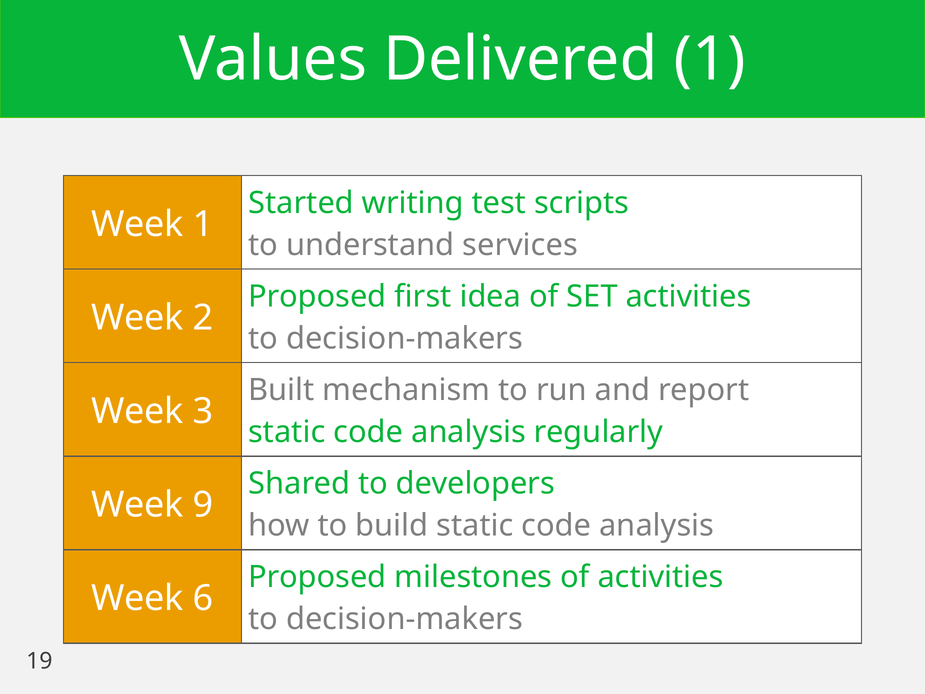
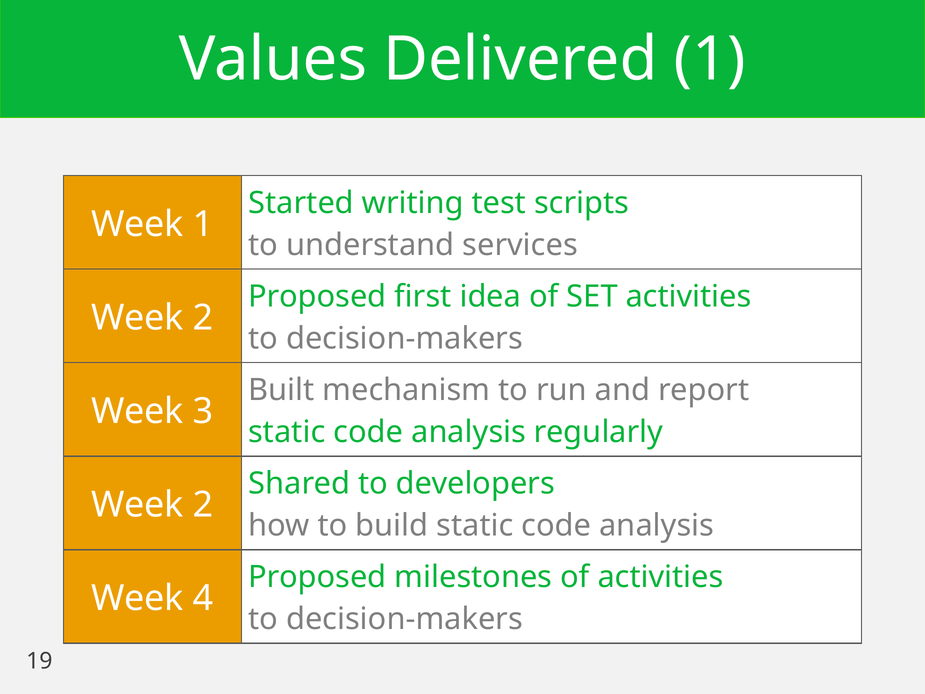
9 at (203, 505): 9 -> 2
6: 6 -> 4
